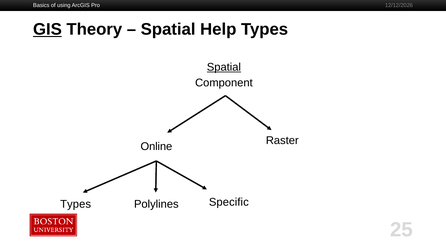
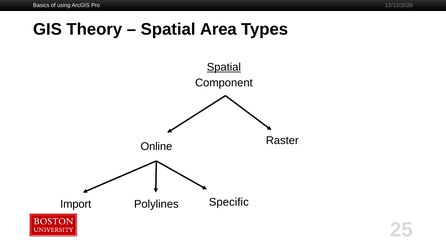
GIS underline: present -> none
Help: Help -> Area
Types at (76, 204): Types -> Import
